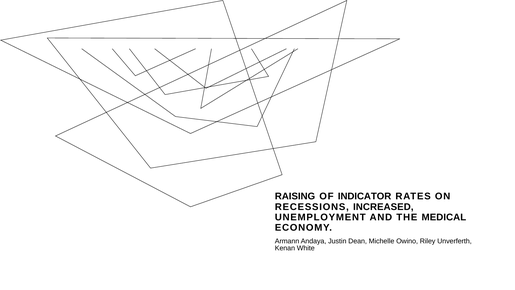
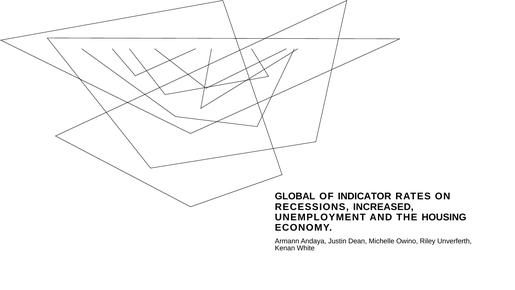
RAISING: RAISING -> GLOBAL
MEDICAL: MEDICAL -> HOUSING
